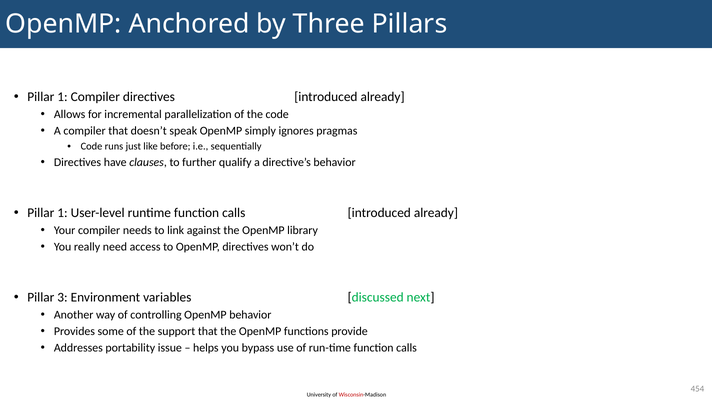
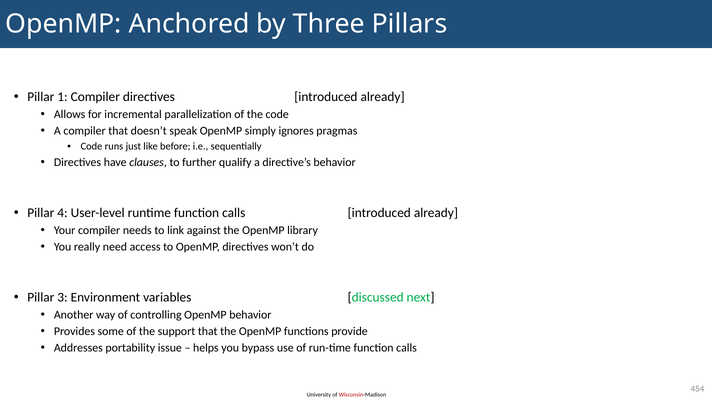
1 at (62, 213): 1 -> 4
